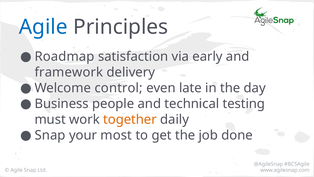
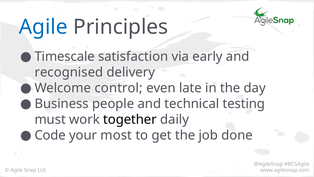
Roadmap: Roadmap -> Timescale
framework: framework -> recognised
together colour: orange -> black
Snap at (50, 135): Snap -> Code
